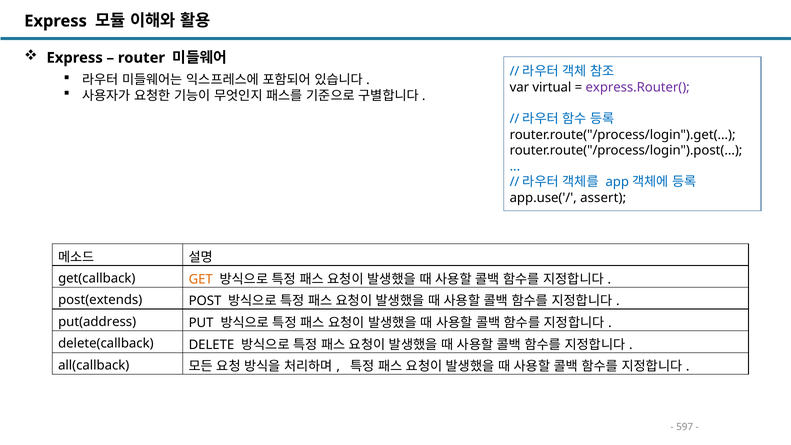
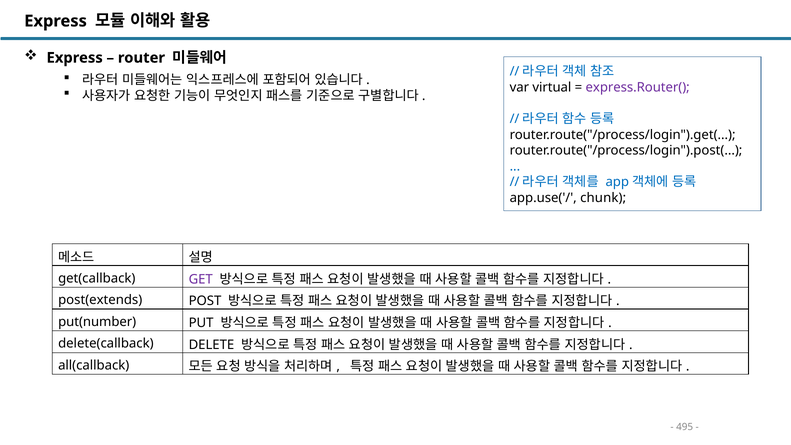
assert: assert -> chunk
GET colour: orange -> purple
put(address: put(address -> put(number
597: 597 -> 495
